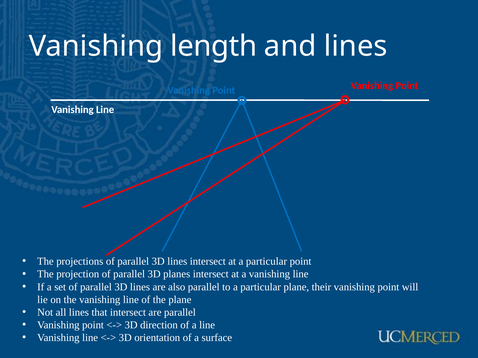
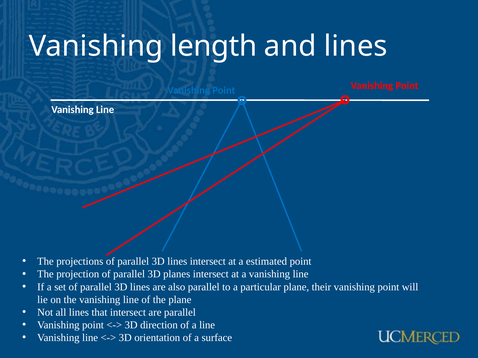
at a particular: particular -> estimated
